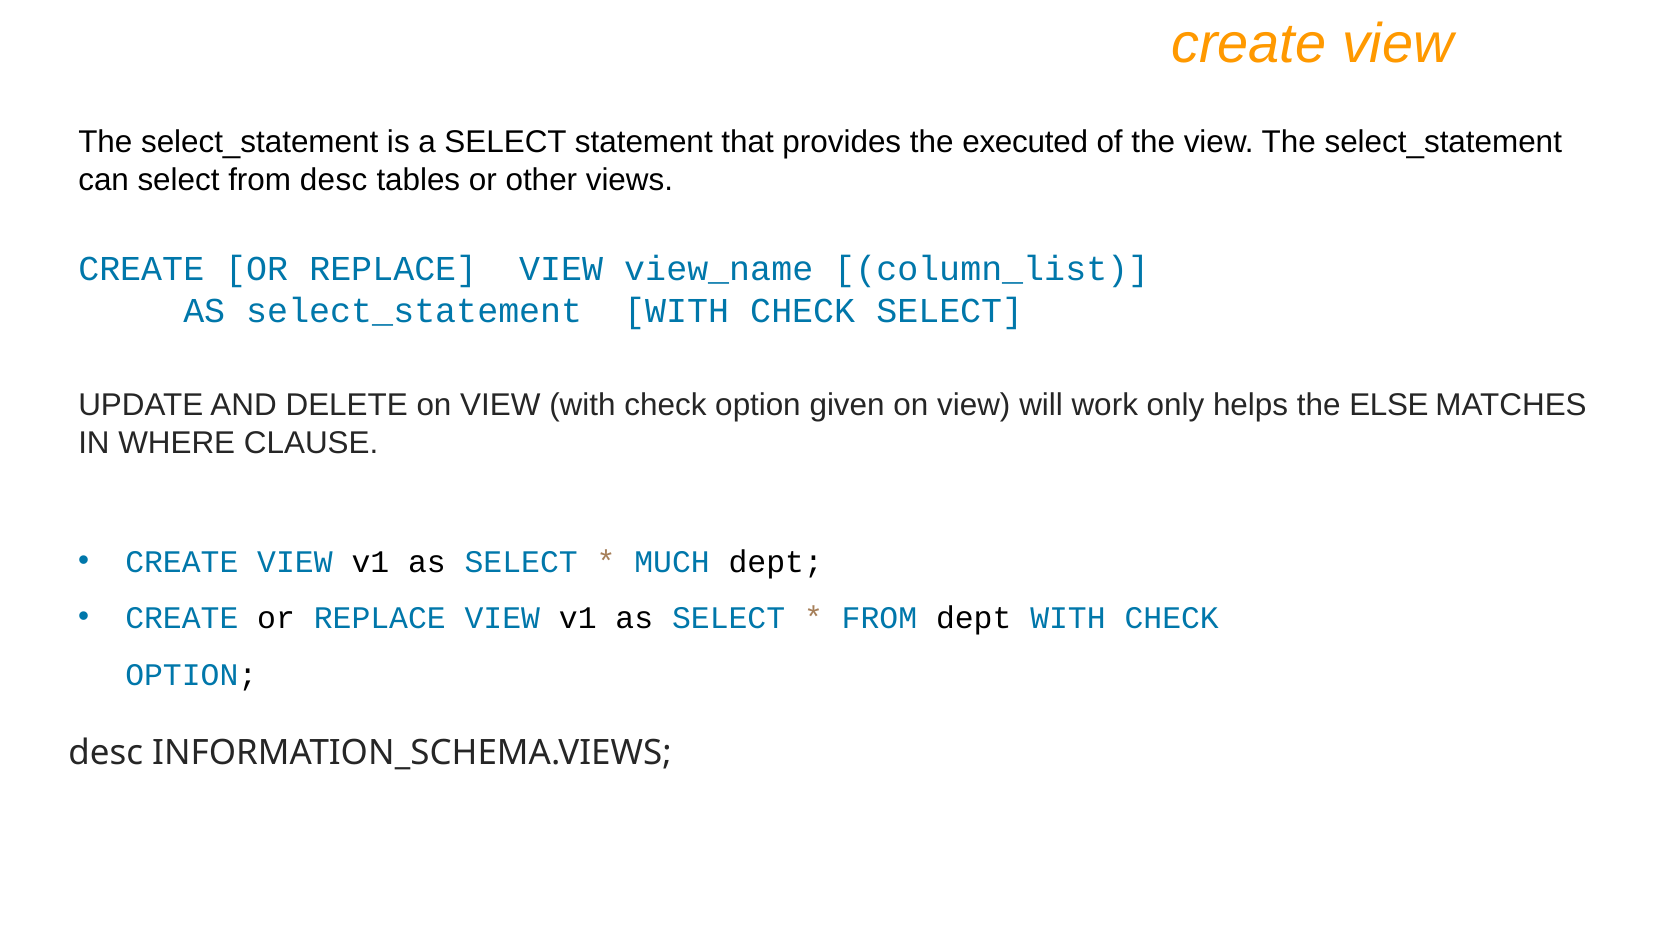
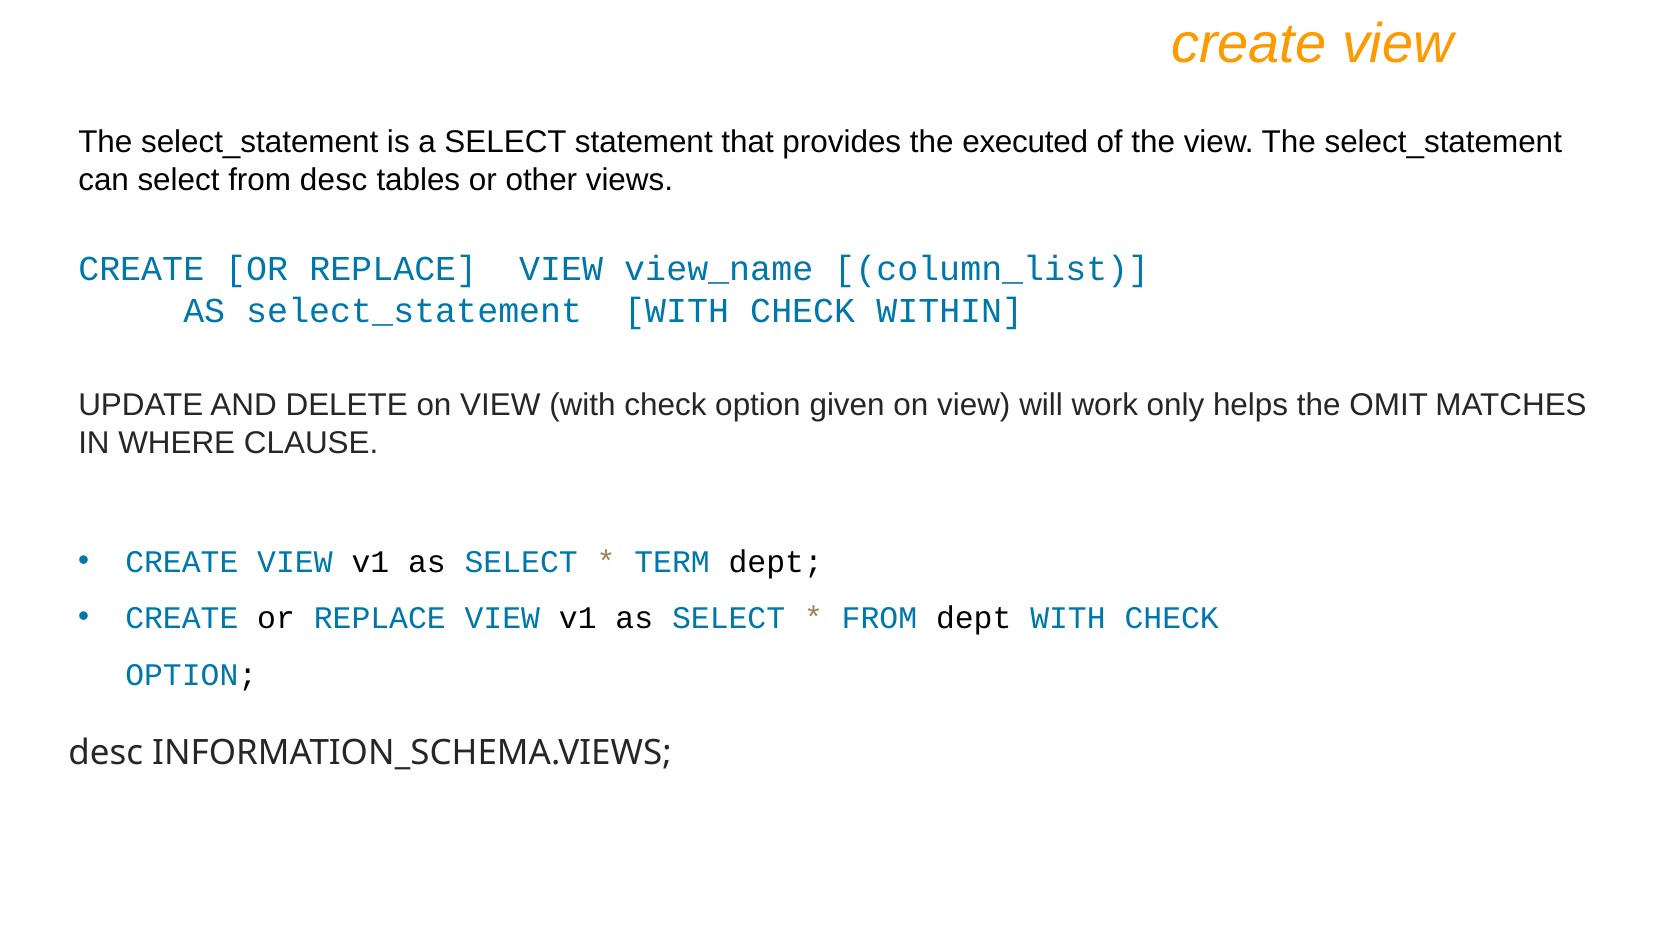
CHECK SELECT: SELECT -> WITHIN
ELSE: ELSE -> OMIT
MUCH: MUCH -> TERM
